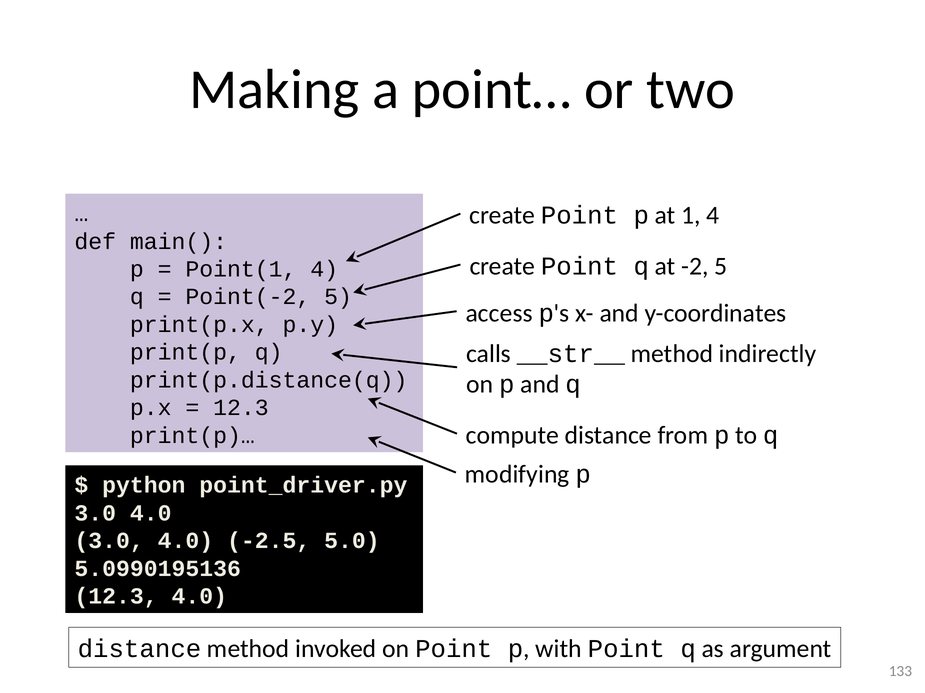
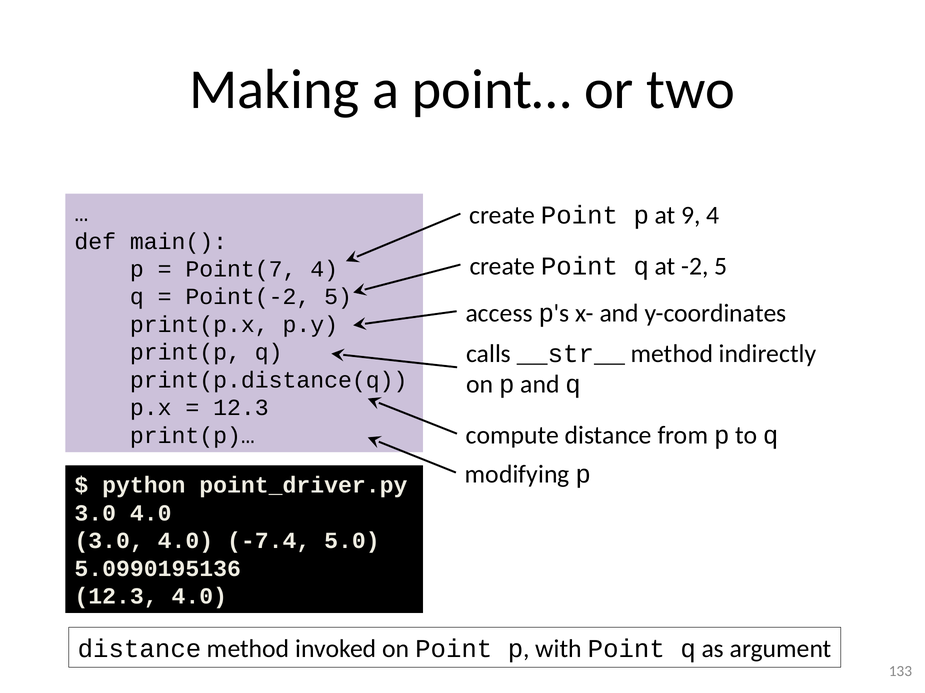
1: 1 -> 9
Point(1: Point(1 -> Point(7
-2.5: -2.5 -> -7.4
